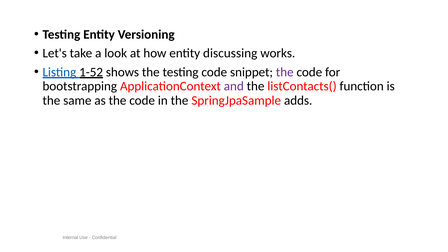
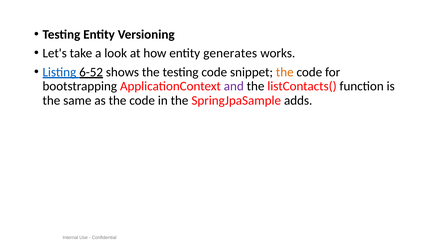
discussing: discussing -> generates
1-52: 1-52 -> 6-52
the at (285, 72) colour: purple -> orange
